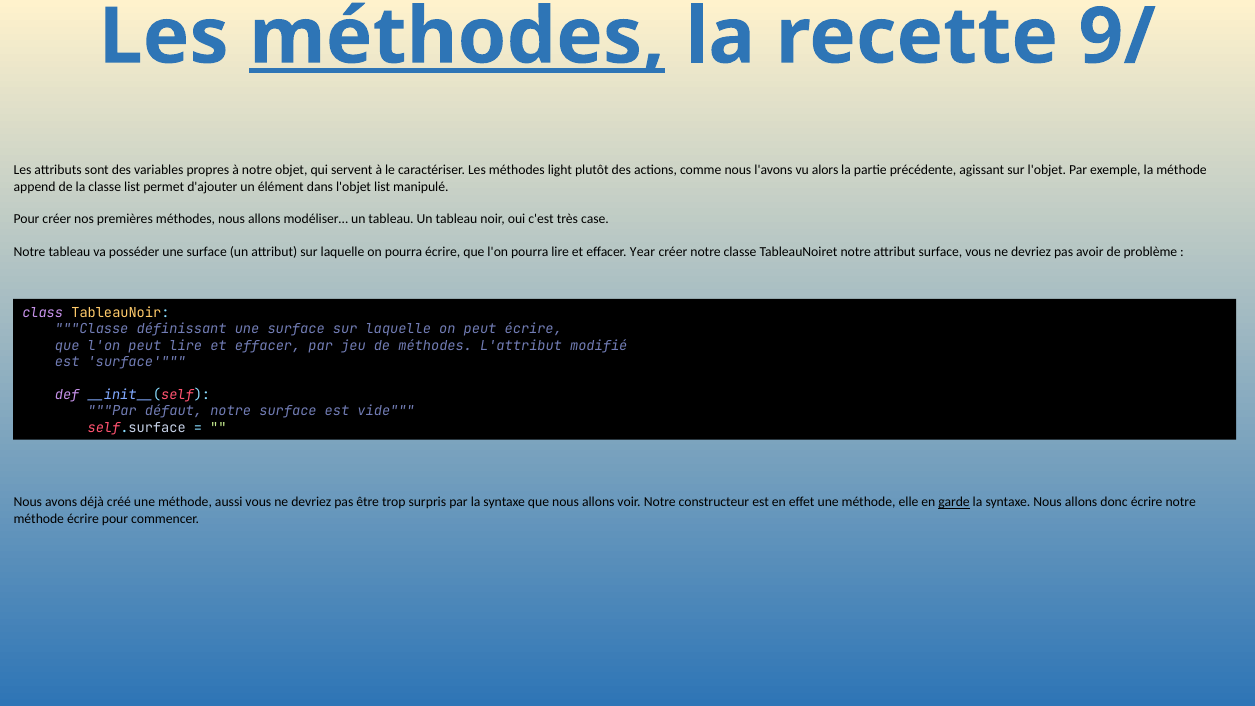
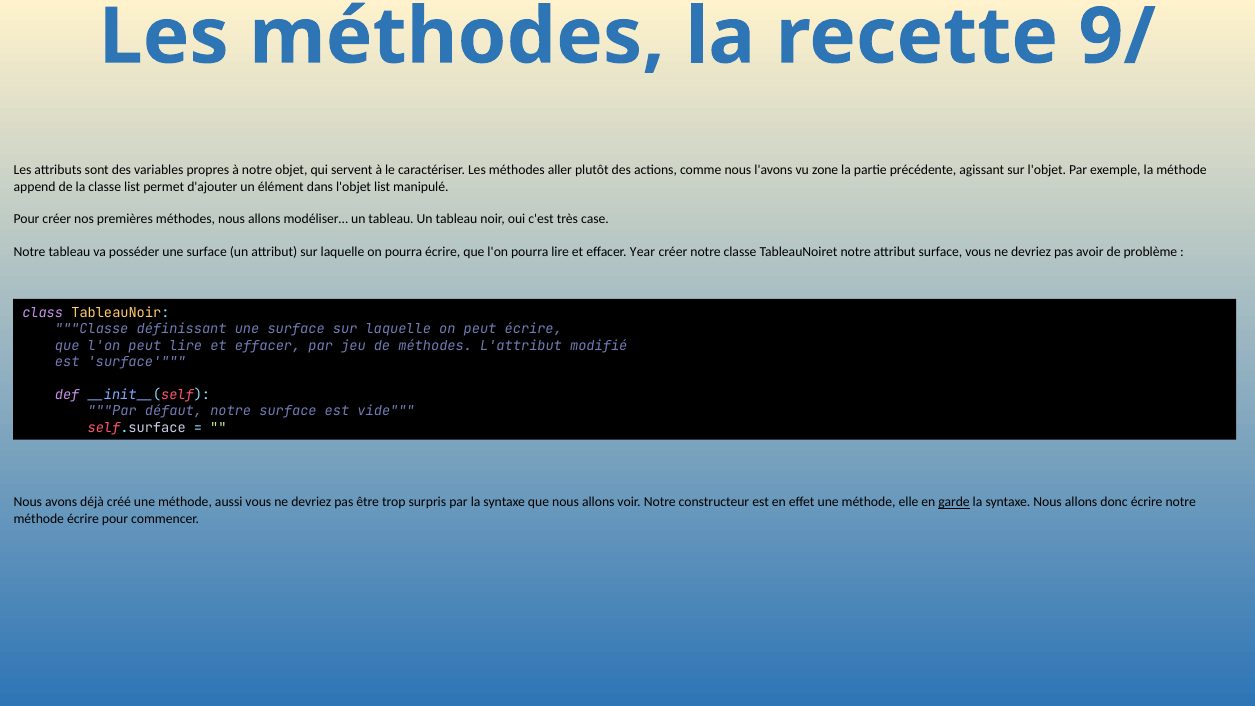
méthodes at (457, 37) underline: present -> none
light: light -> aller
alors: alors -> zone
